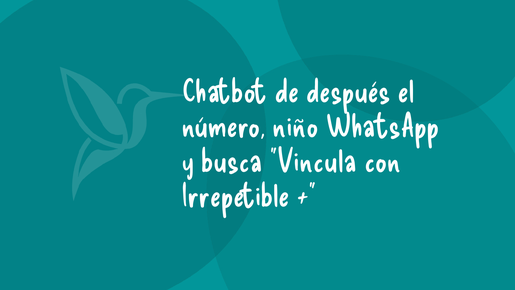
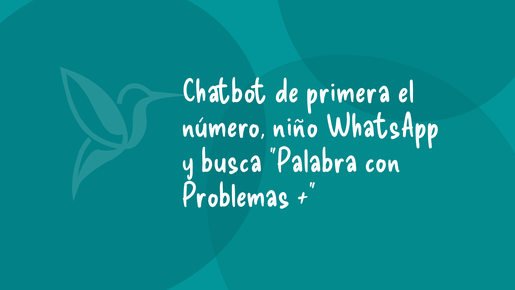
después: después -> primera
Vincula: Vincula -> Palabra
Irrepetible: Irrepetible -> Problemas
